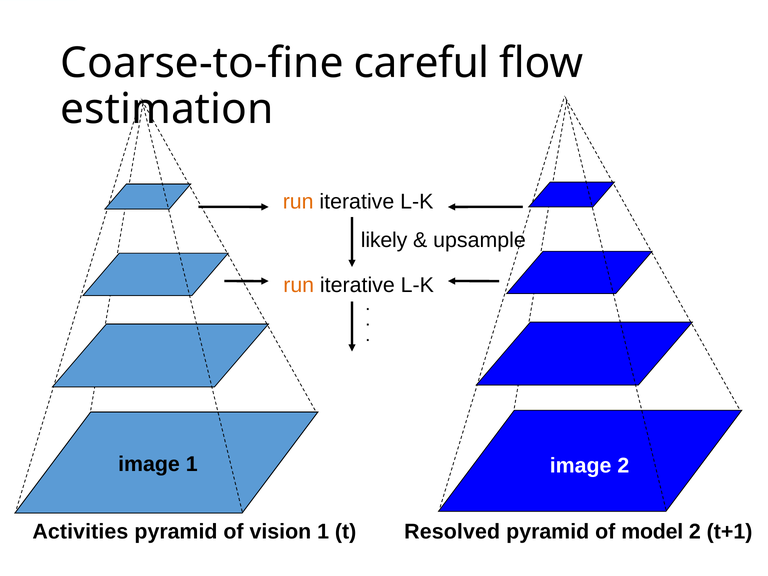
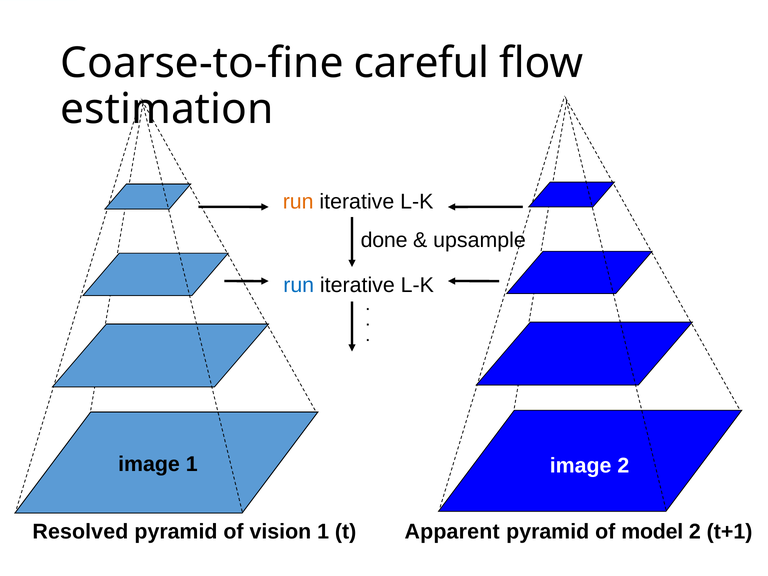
likely: likely -> done
run at (299, 285) colour: orange -> blue
Activities: Activities -> Resolved
Resolved: Resolved -> Apparent
